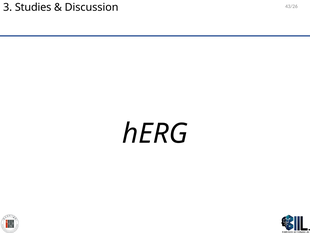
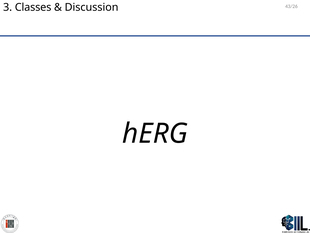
Studies: Studies -> Classes
